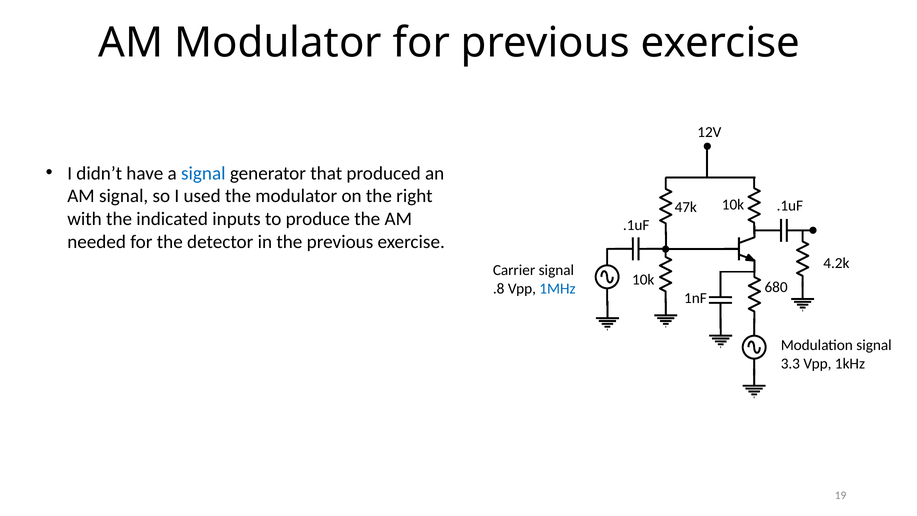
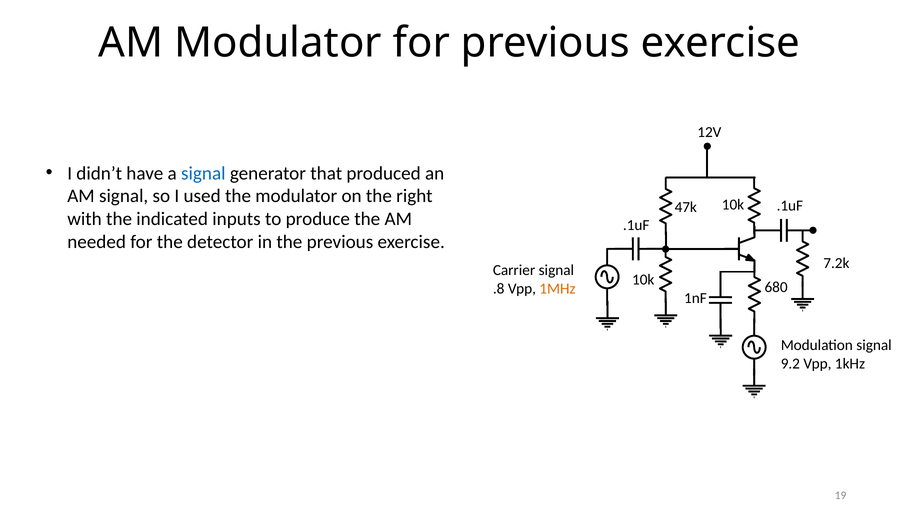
4.2k: 4.2k -> 7.2k
1MHz colour: blue -> orange
3.3: 3.3 -> 9.2
